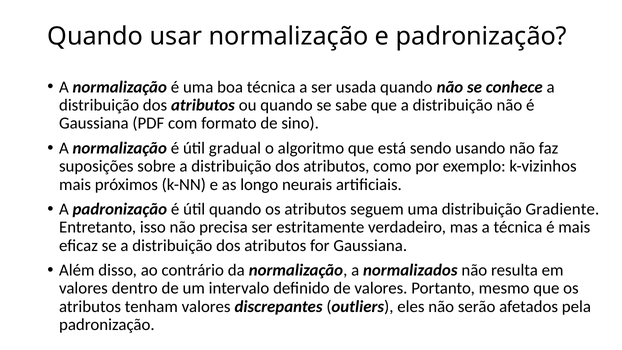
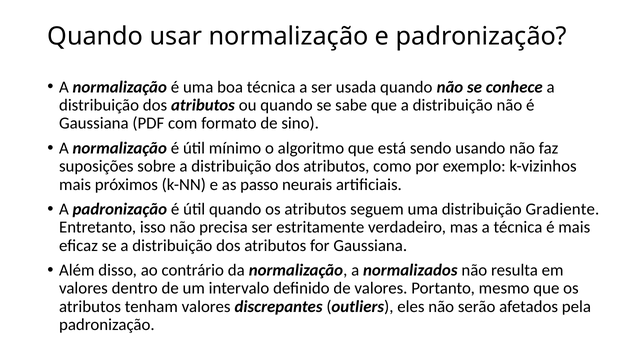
gradual: gradual -> mínimo
longo: longo -> passo
